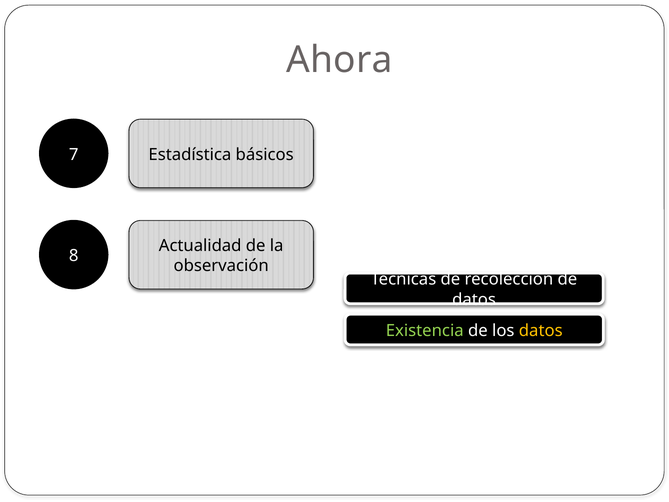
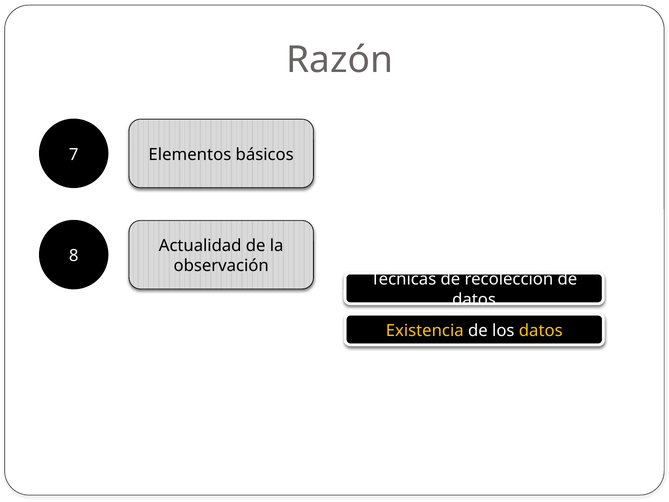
Ahora: Ahora -> Razón
Estadística: Estadística -> Elementos
Existencia colour: light green -> yellow
